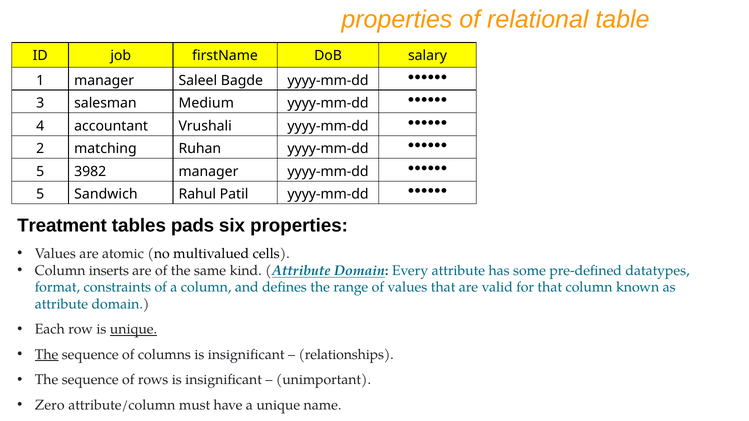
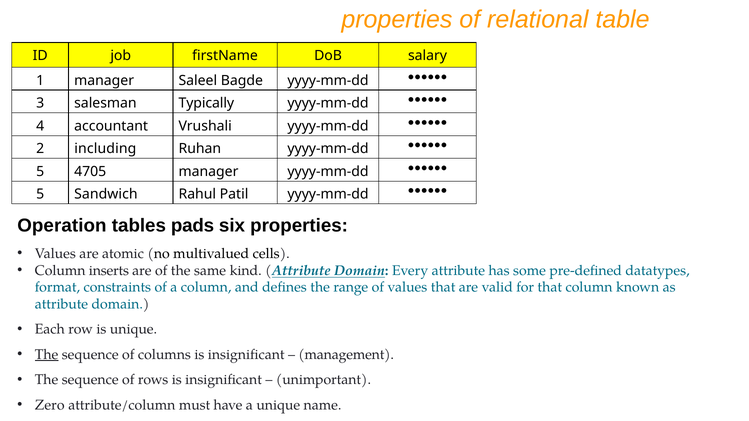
Medium: Medium -> Typically
matching: matching -> including
3982: 3982 -> 4705
Treatment: Treatment -> Operation
unique at (133, 330) underline: present -> none
relationships: relationships -> management
